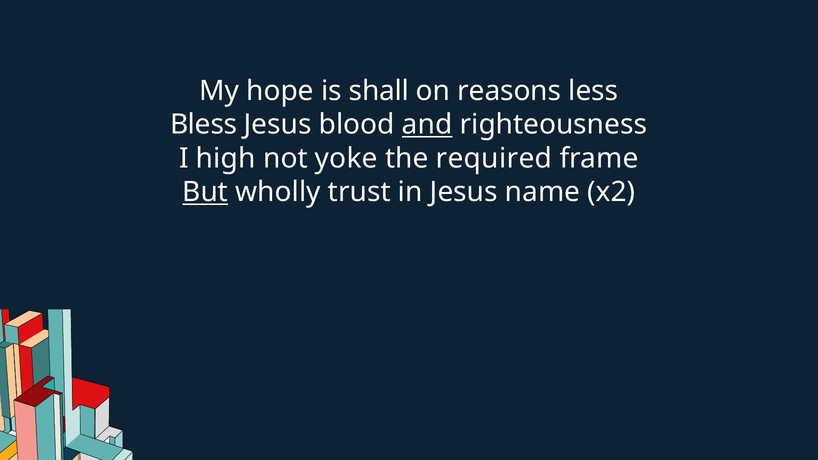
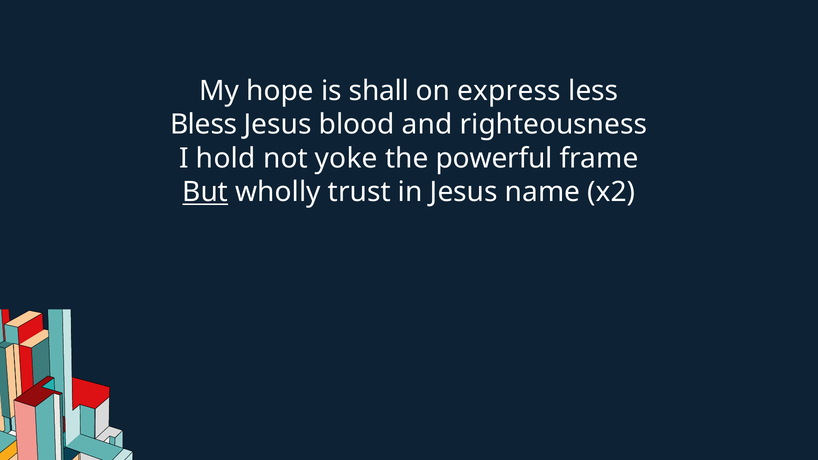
reasons: reasons -> express
and underline: present -> none
high: high -> hold
required: required -> powerful
